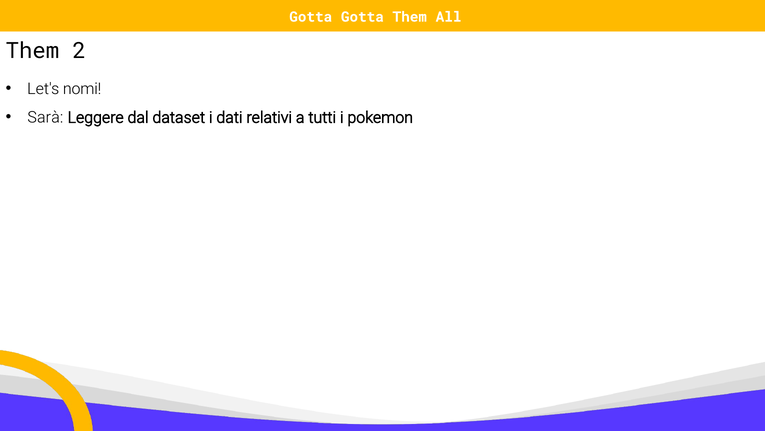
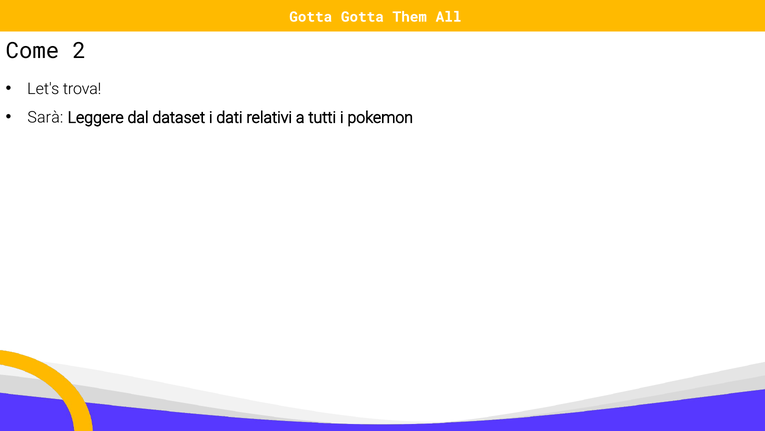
Them at (32, 51): Them -> Come
nomi: nomi -> trova
